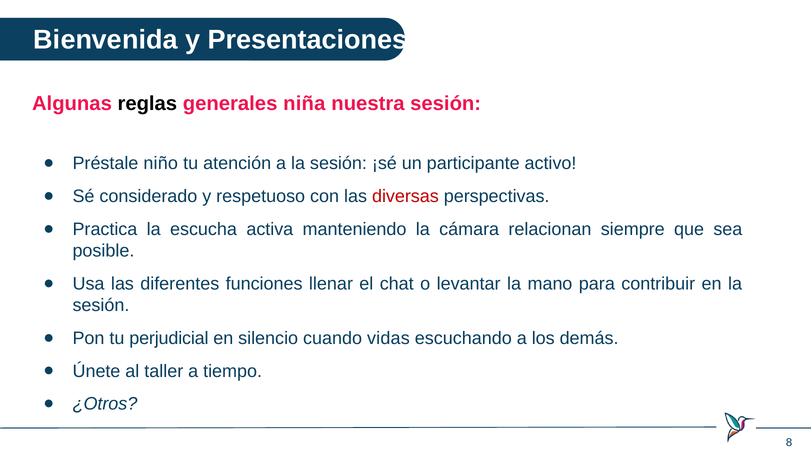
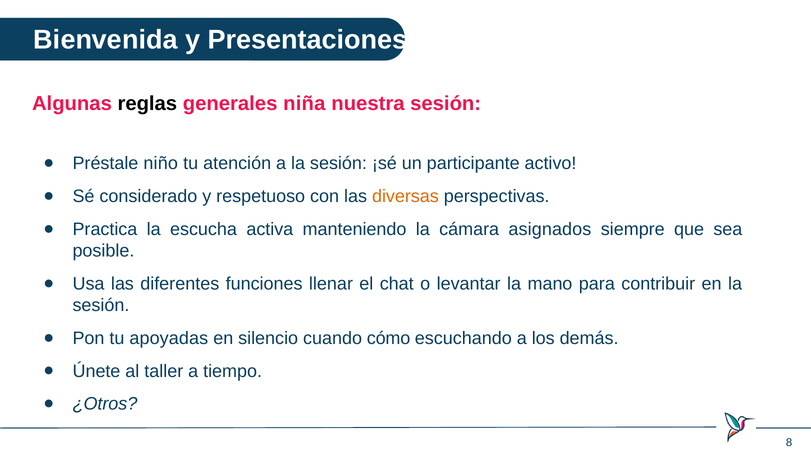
diversas colour: red -> orange
relacionan: relacionan -> asignados
perjudicial: perjudicial -> apoyadas
vidas: vidas -> cómo
